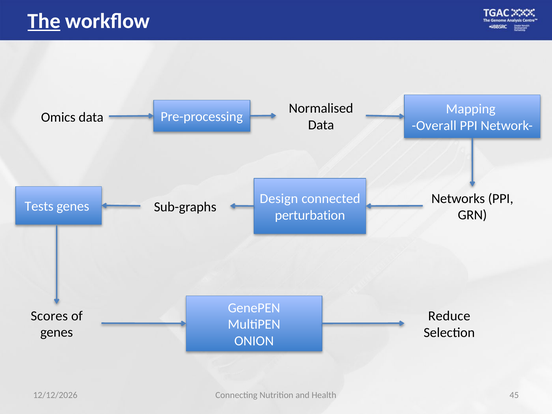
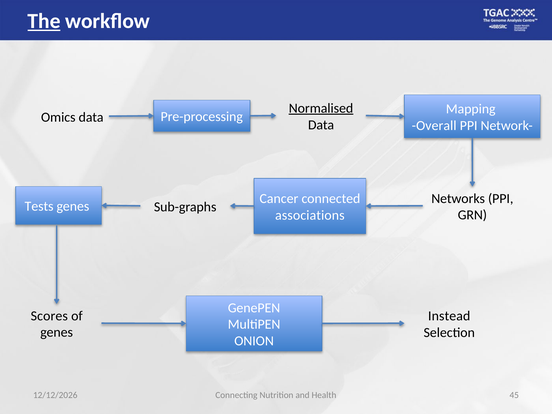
Normalised underline: none -> present
Design: Design -> Cancer
perturbation: perturbation -> associations
Reduce: Reduce -> Instead
